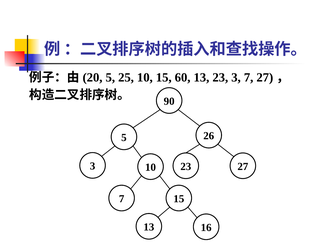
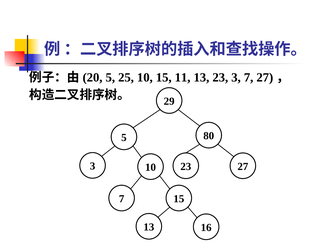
60: 60 -> 11
90: 90 -> 29
26: 26 -> 80
